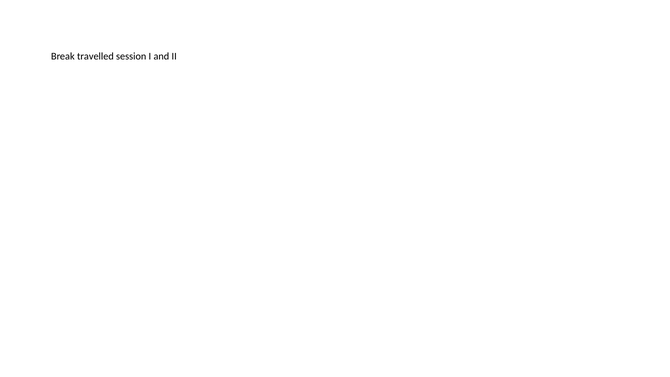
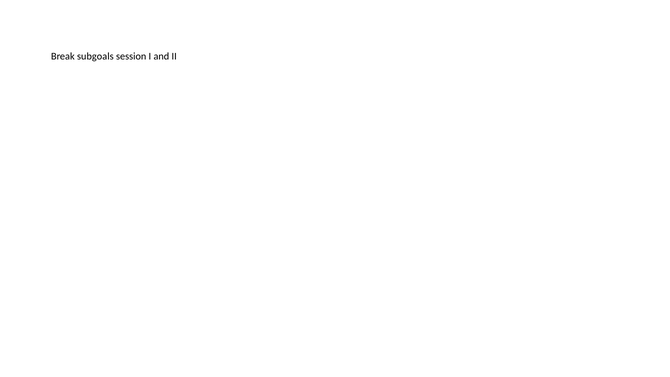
travelled: travelled -> subgoals
